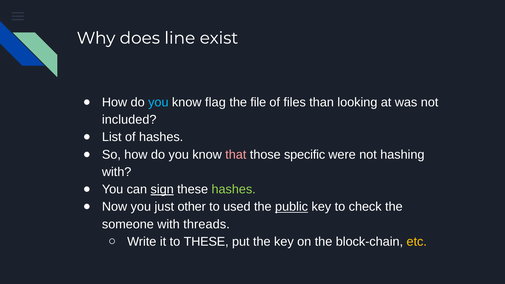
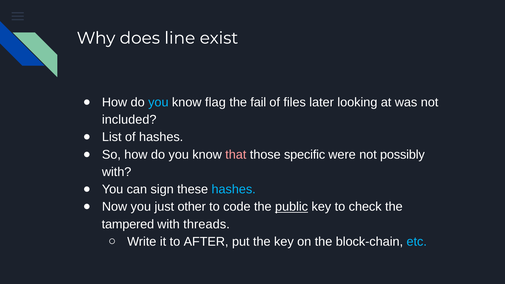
file: file -> fail
than: than -> later
hashing: hashing -> possibly
sign underline: present -> none
hashes at (234, 189) colour: light green -> light blue
used: used -> code
someone: someone -> tampered
to THESE: THESE -> AFTER
etc colour: yellow -> light blue
